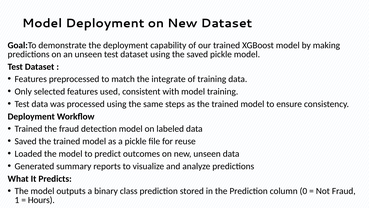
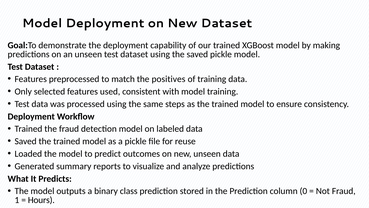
integrate: integrate -> positives
